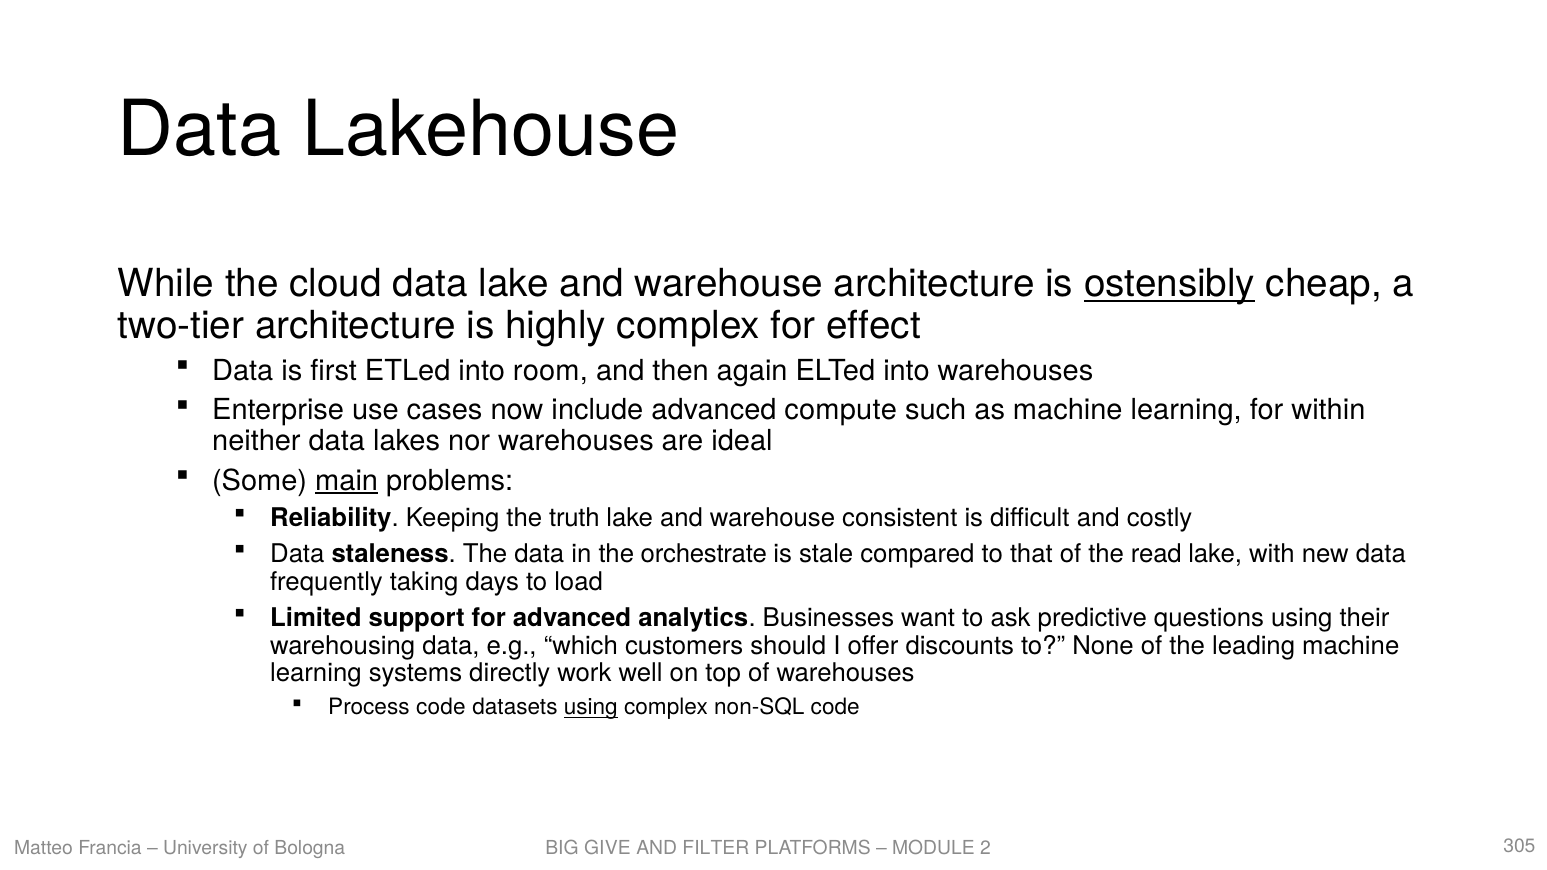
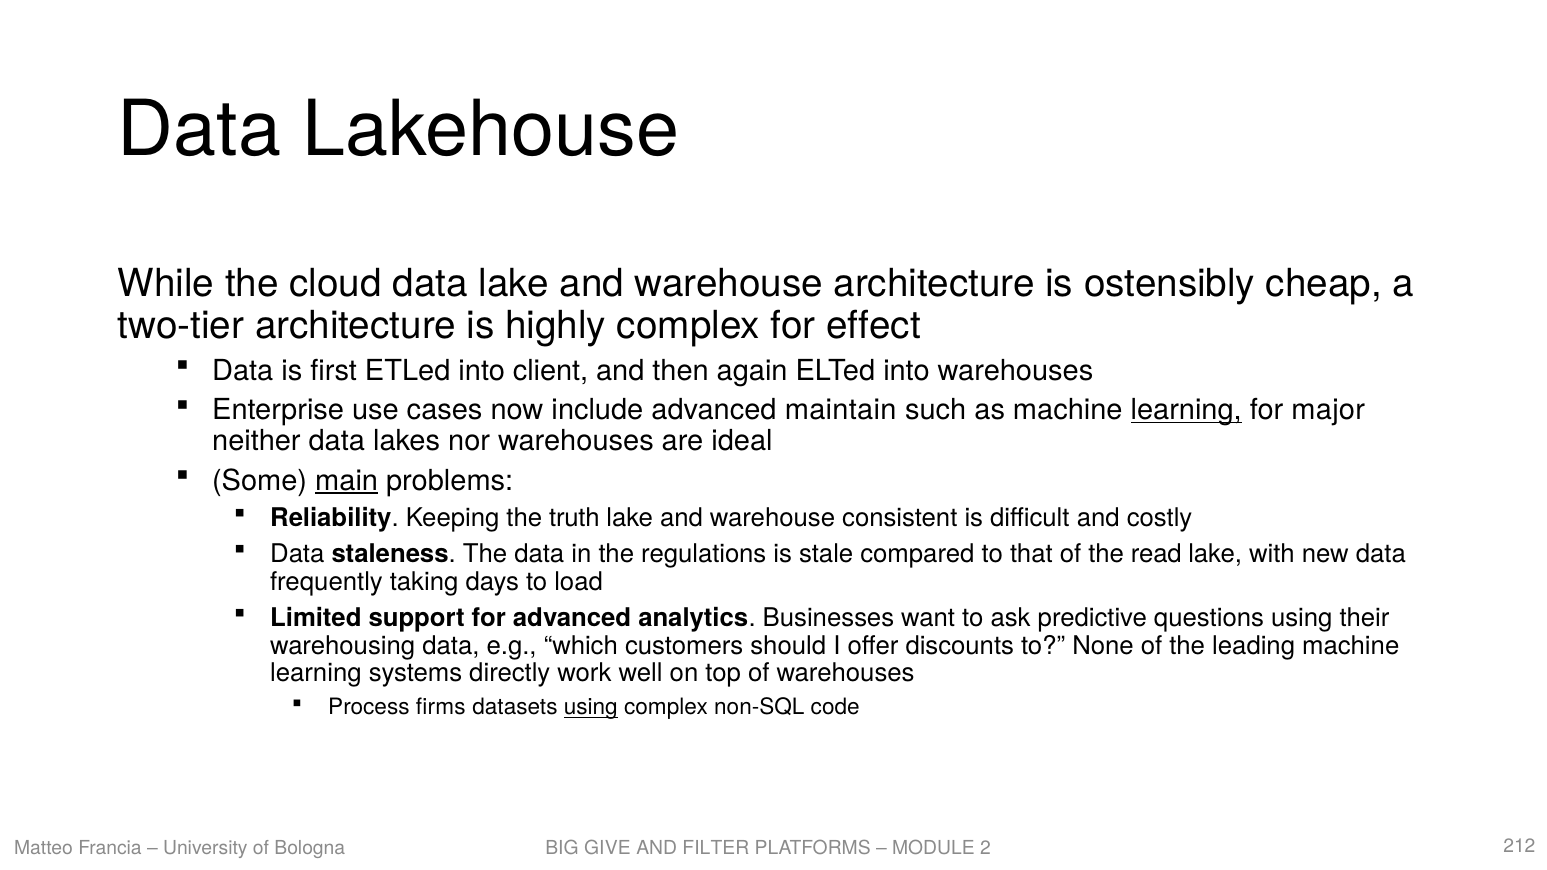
ostensibly underline: present -> none
room: room -> client
compute: compute -> maintain
learning at (1186, 410) underline: none -> present
within: within -> major
orchestrate: orchestrate -> regulations
Process code: code -> firms
305: 305 -> 212
